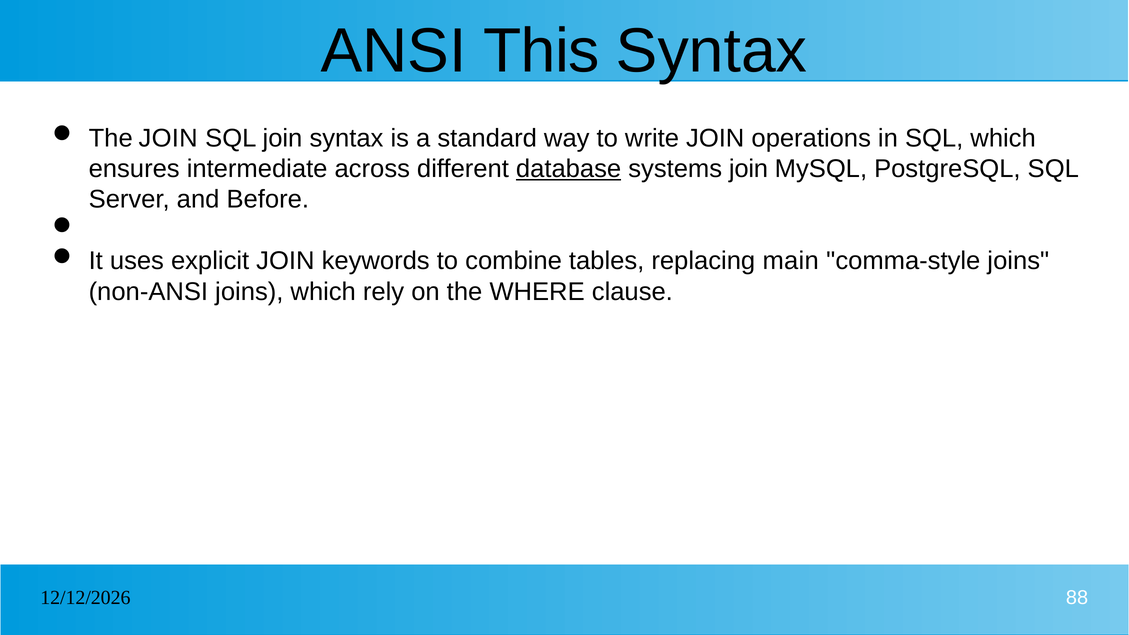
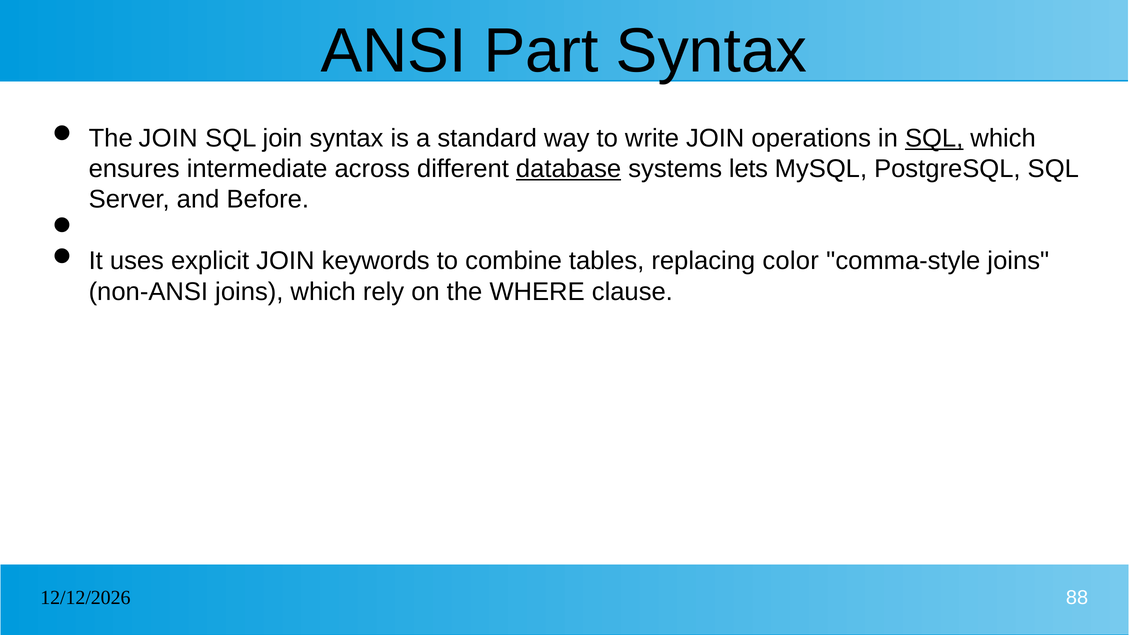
This: This -> Part
SQL at (934, 138) underline: none -> present
systems join: join -> lets
main: main -> color
